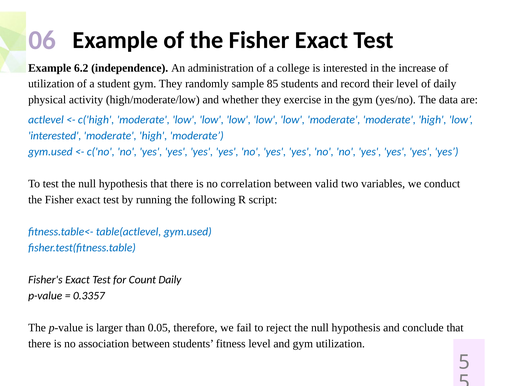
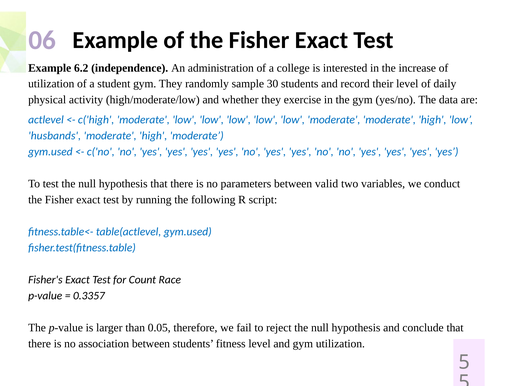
85: 85 -> 30
interested at (55, 136): interested -> husbands
correlation: correlation -> parameters
Count Daily: Daily -> Race
